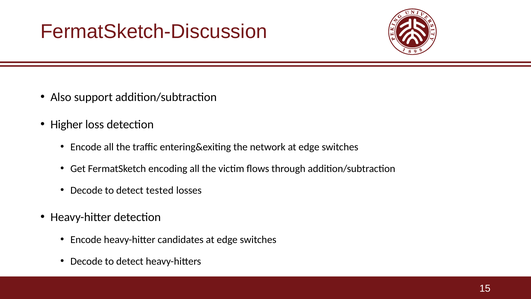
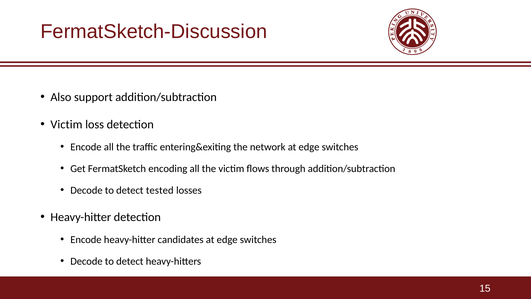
Higher at (67, 124): Higher -> Victim
